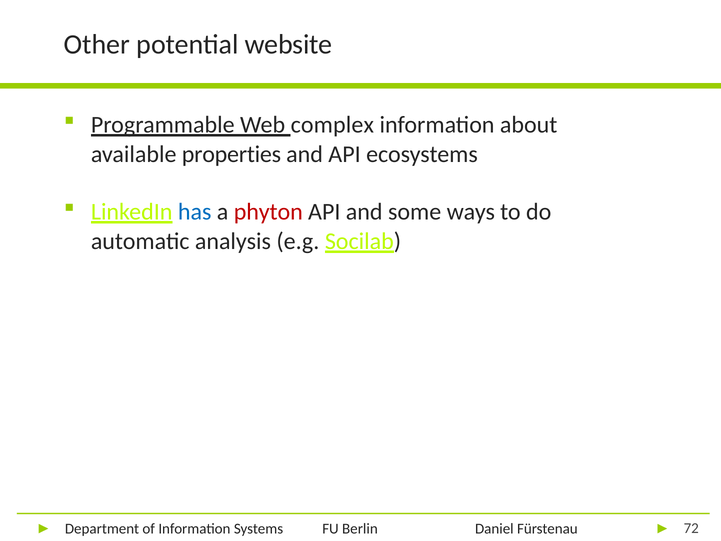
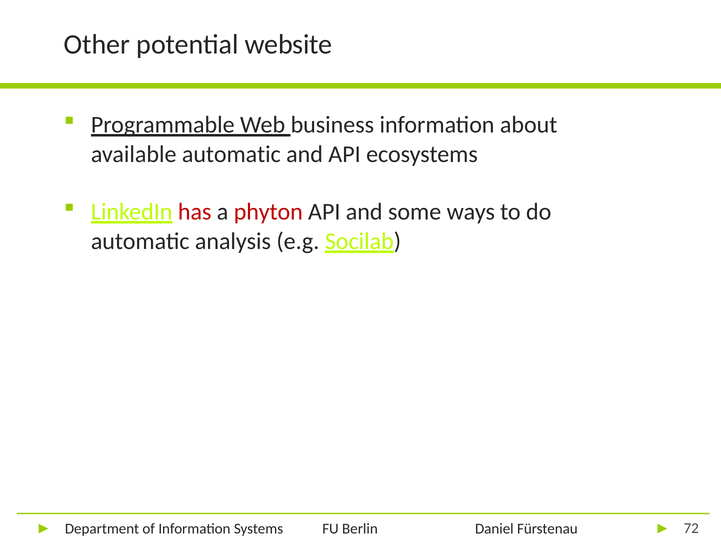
complex: complex -> business
available properties: properties -> automatic
has colour: blue -> red
